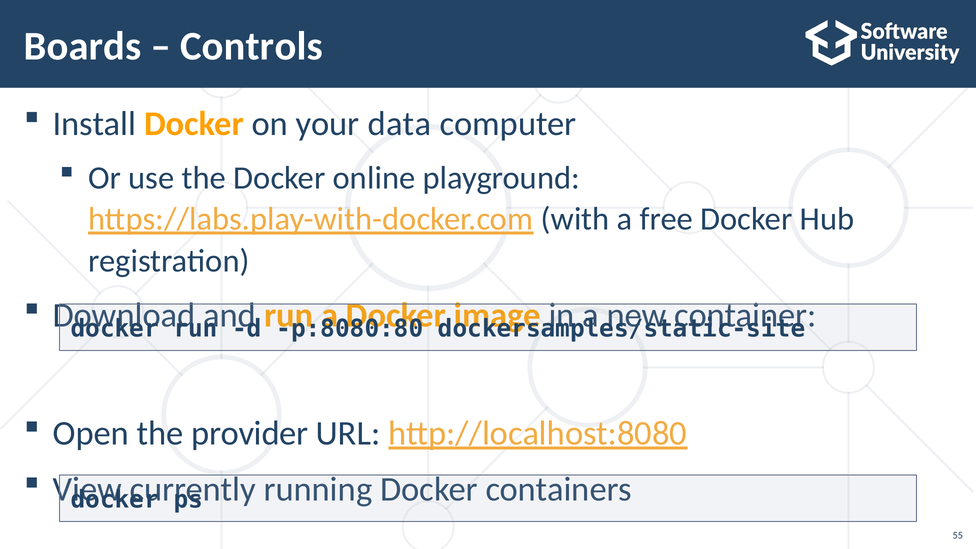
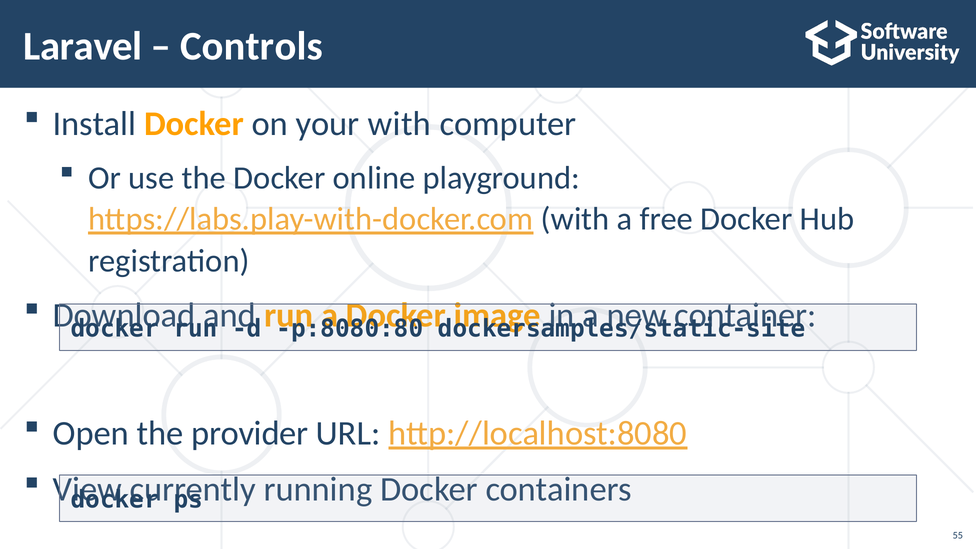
Boards: Boards -> Laravel
your data: data -> with
